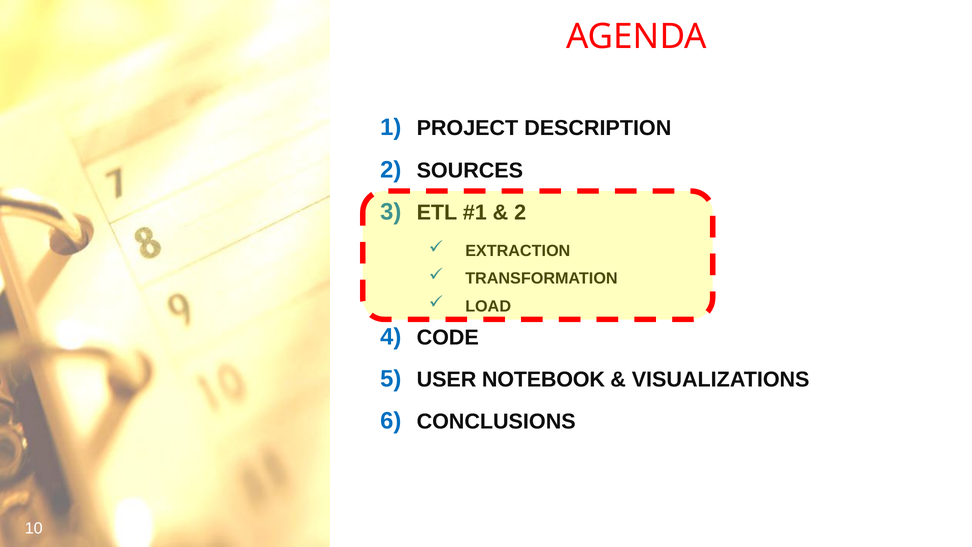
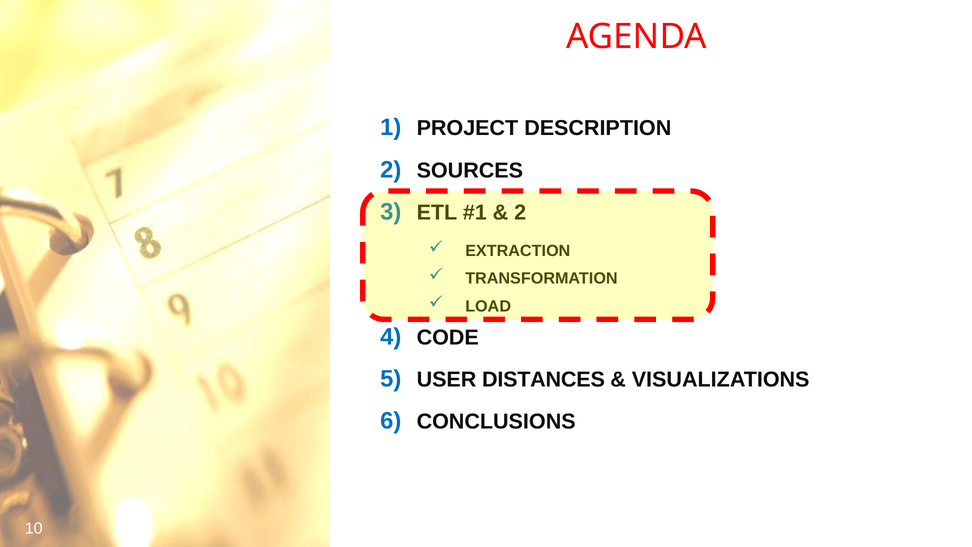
NOTEBOOK: NOTEBOOK -> DISTANCES
